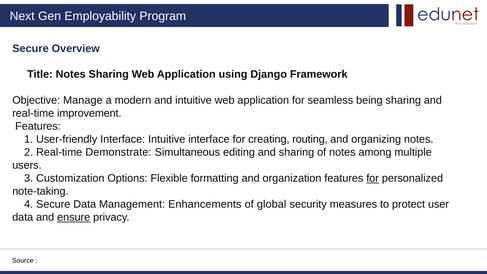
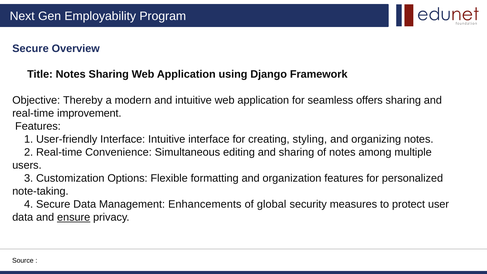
Manage: Manage -> Thereby
being: being -> offers
routing: routing -> styling
Demonstrate: Demonstrate -> Convenience
for at (373, 178) underline: present -> none
